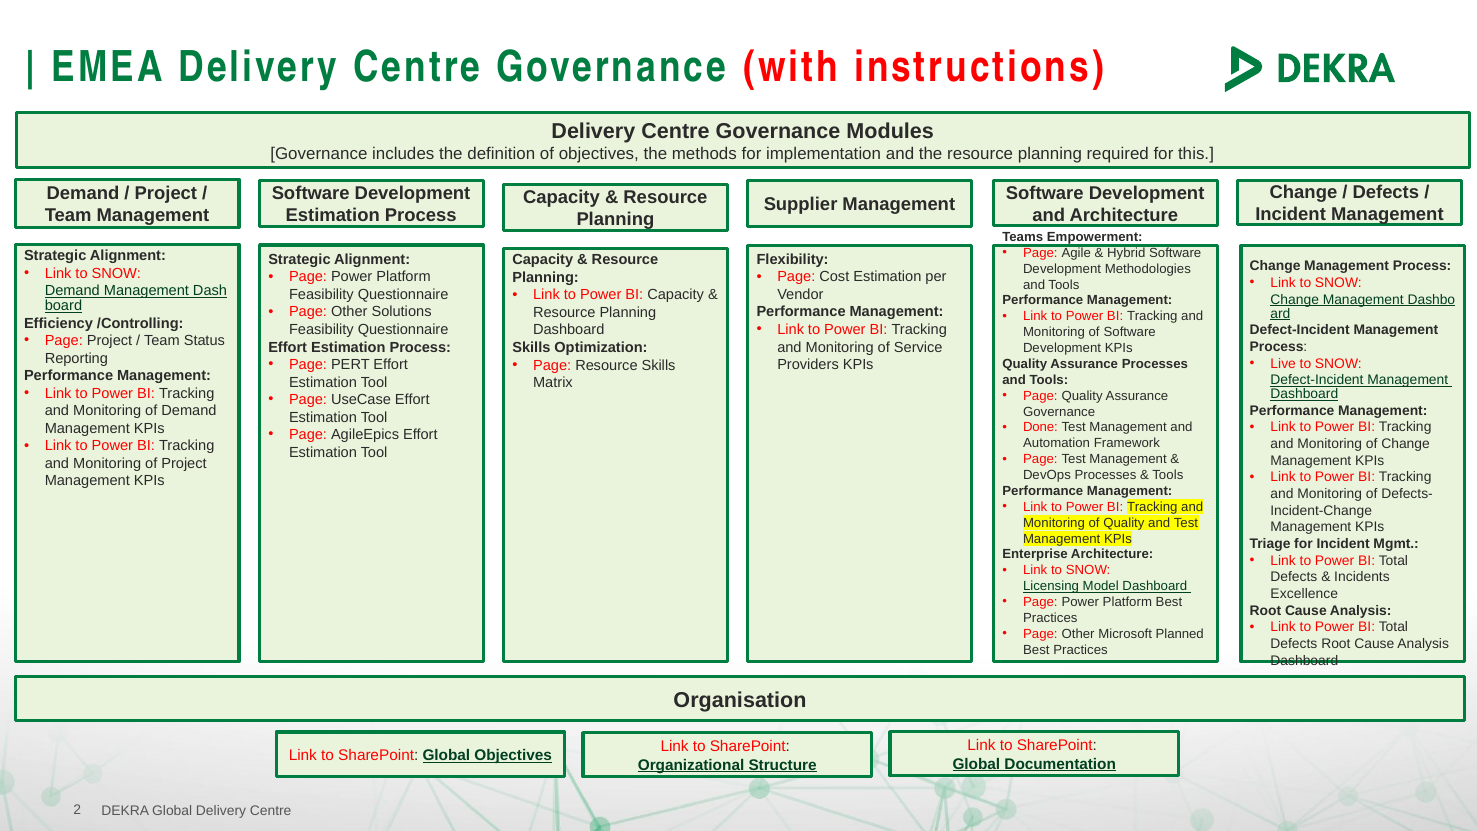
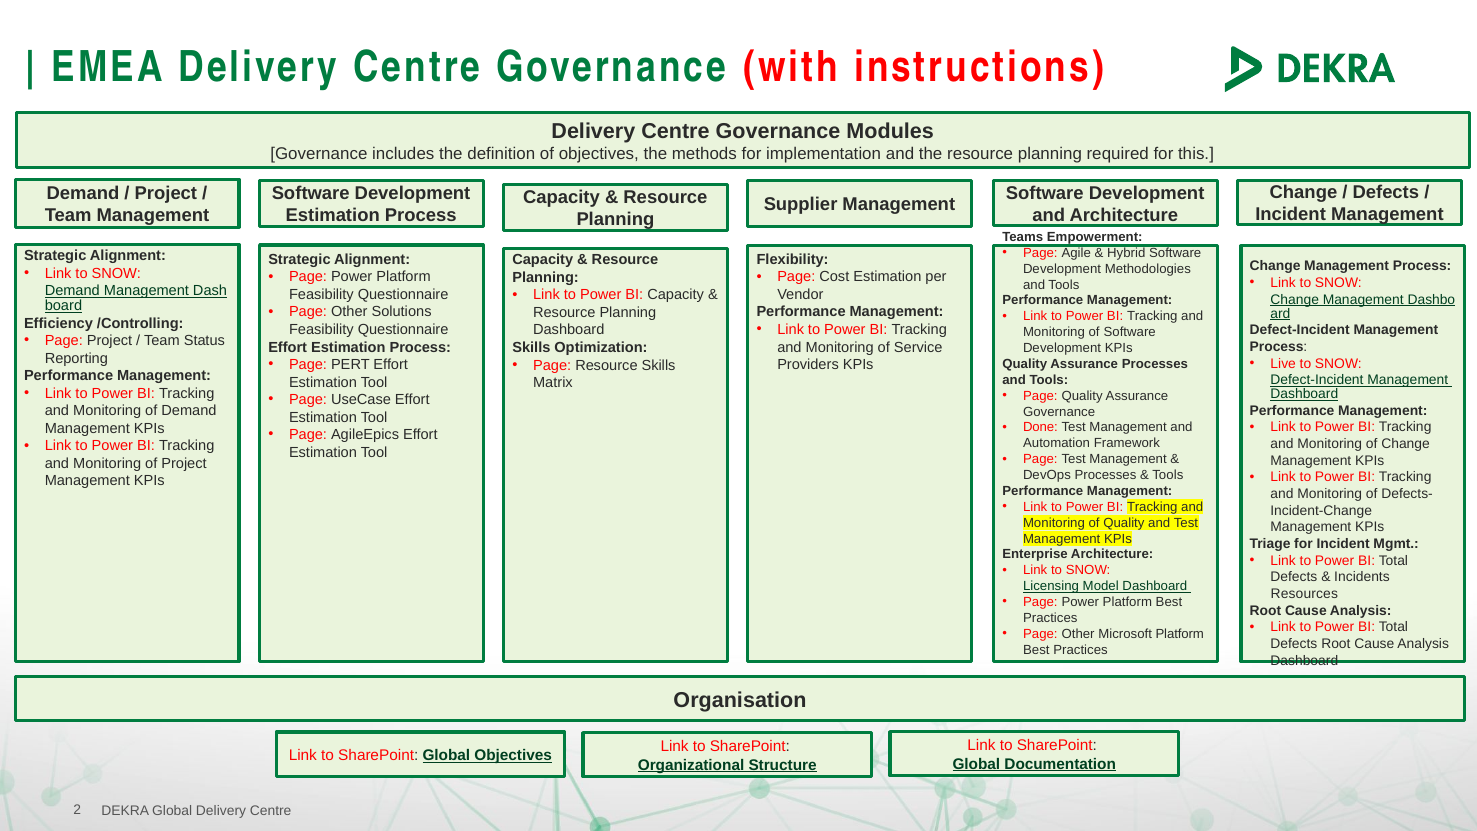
Excellence: Excellence -> Resources
Microsoft Planned: Planned -> Platform
